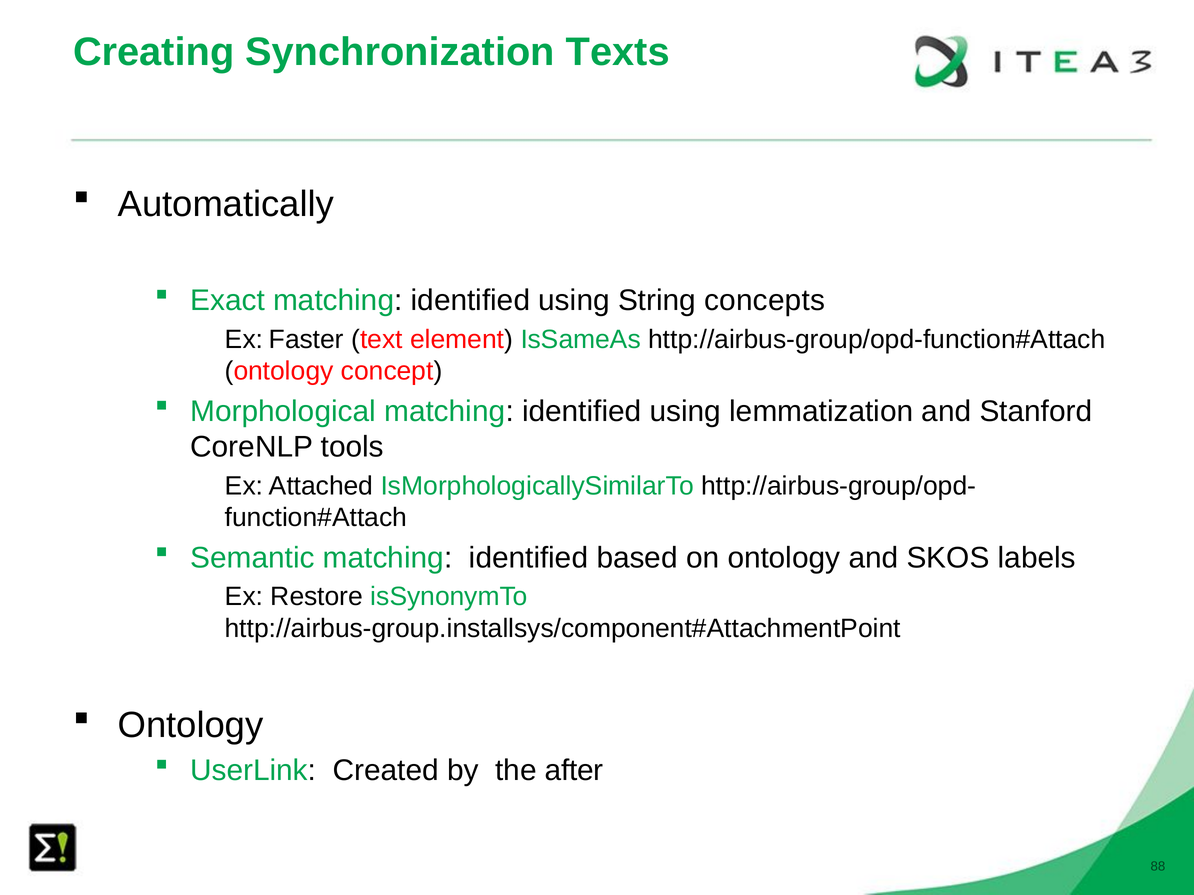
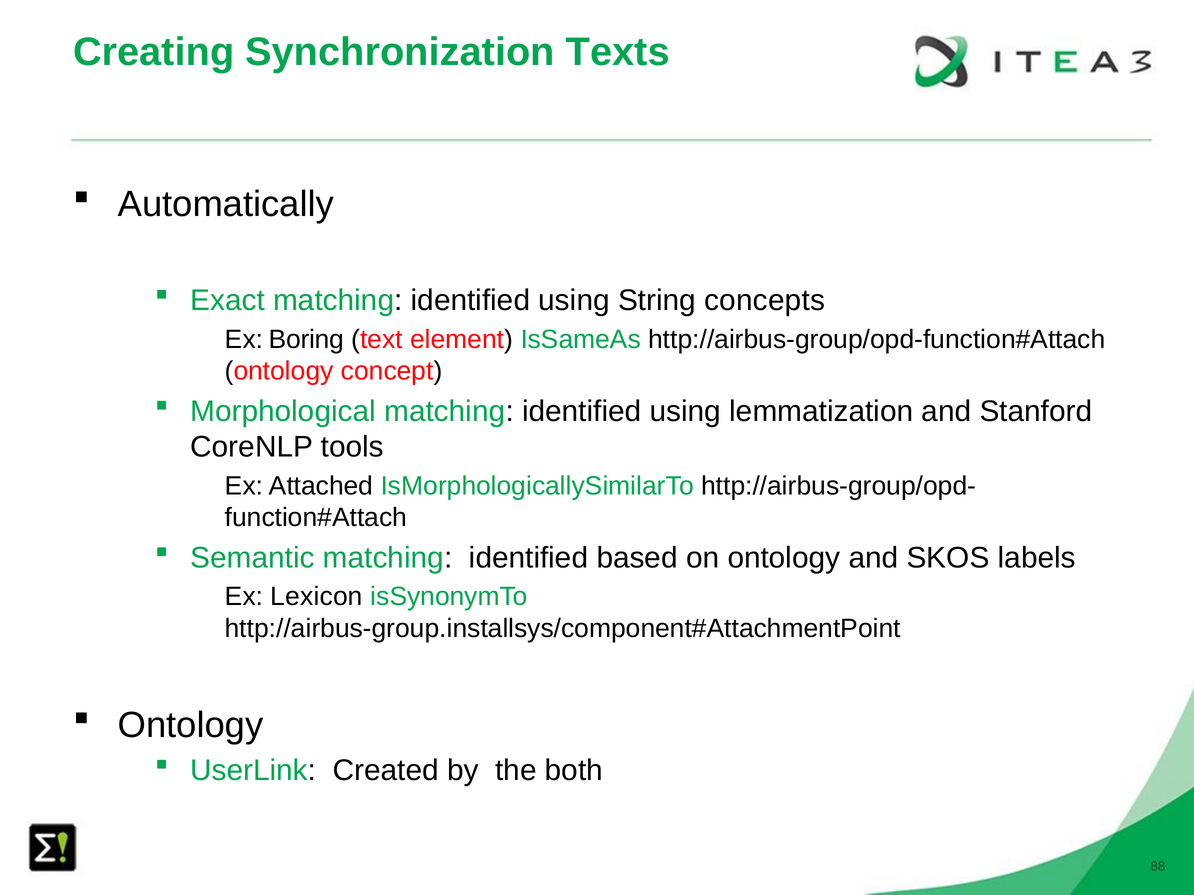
Faster: Faster -> Boring
Restore: Restore -> Lexicon
after: after -> both
